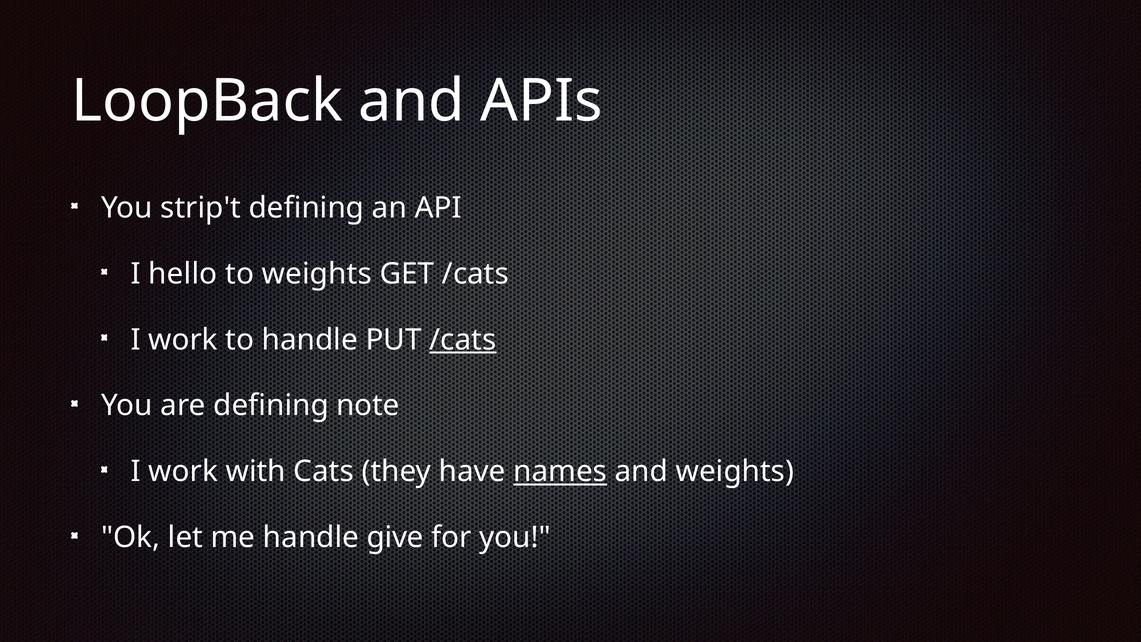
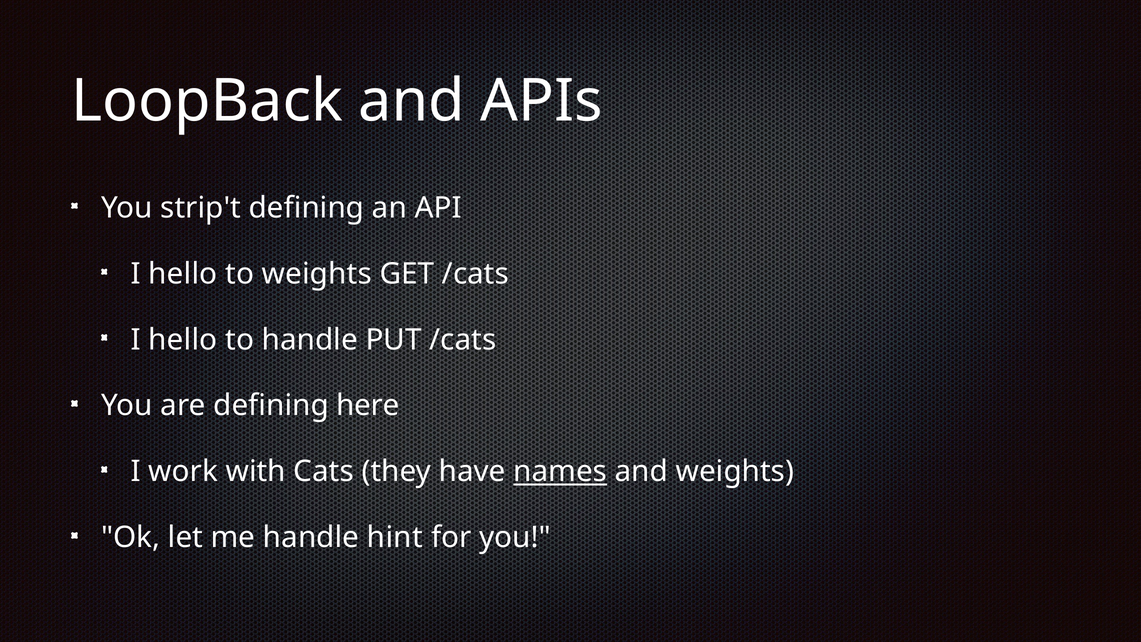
work at (183, 340): work -> hello
/cats at (463, 340) underline: present -> none
note: note -> here
give: give -> hint
